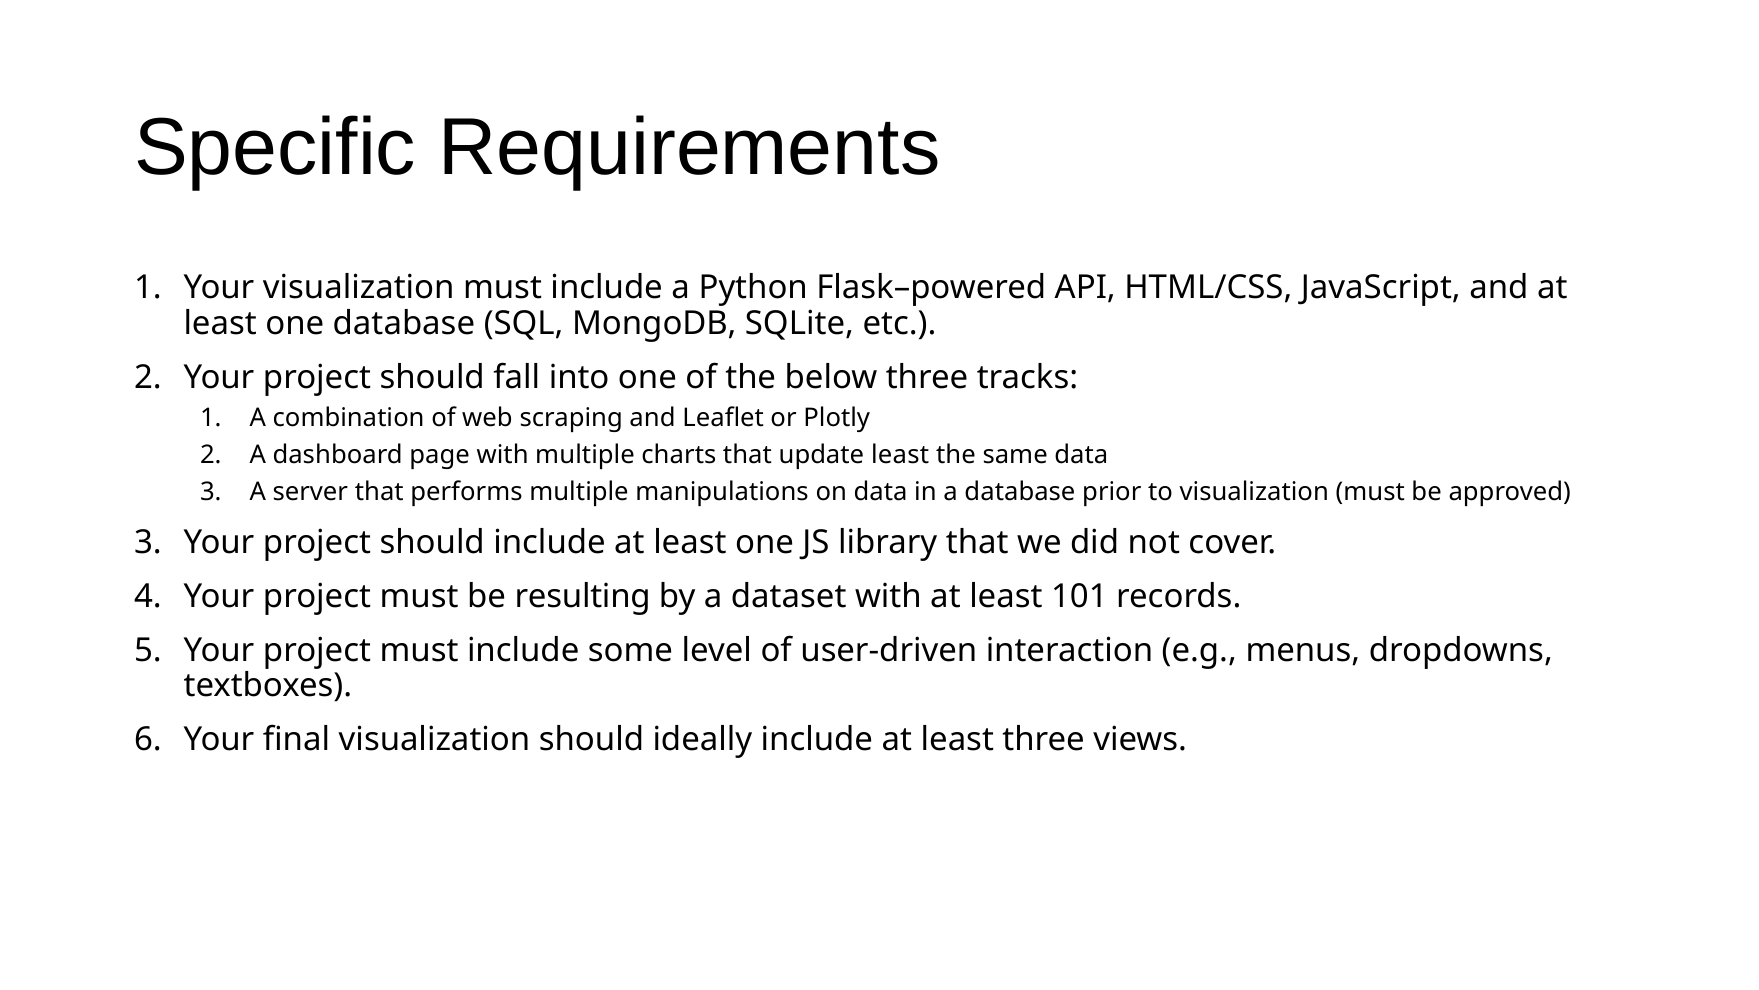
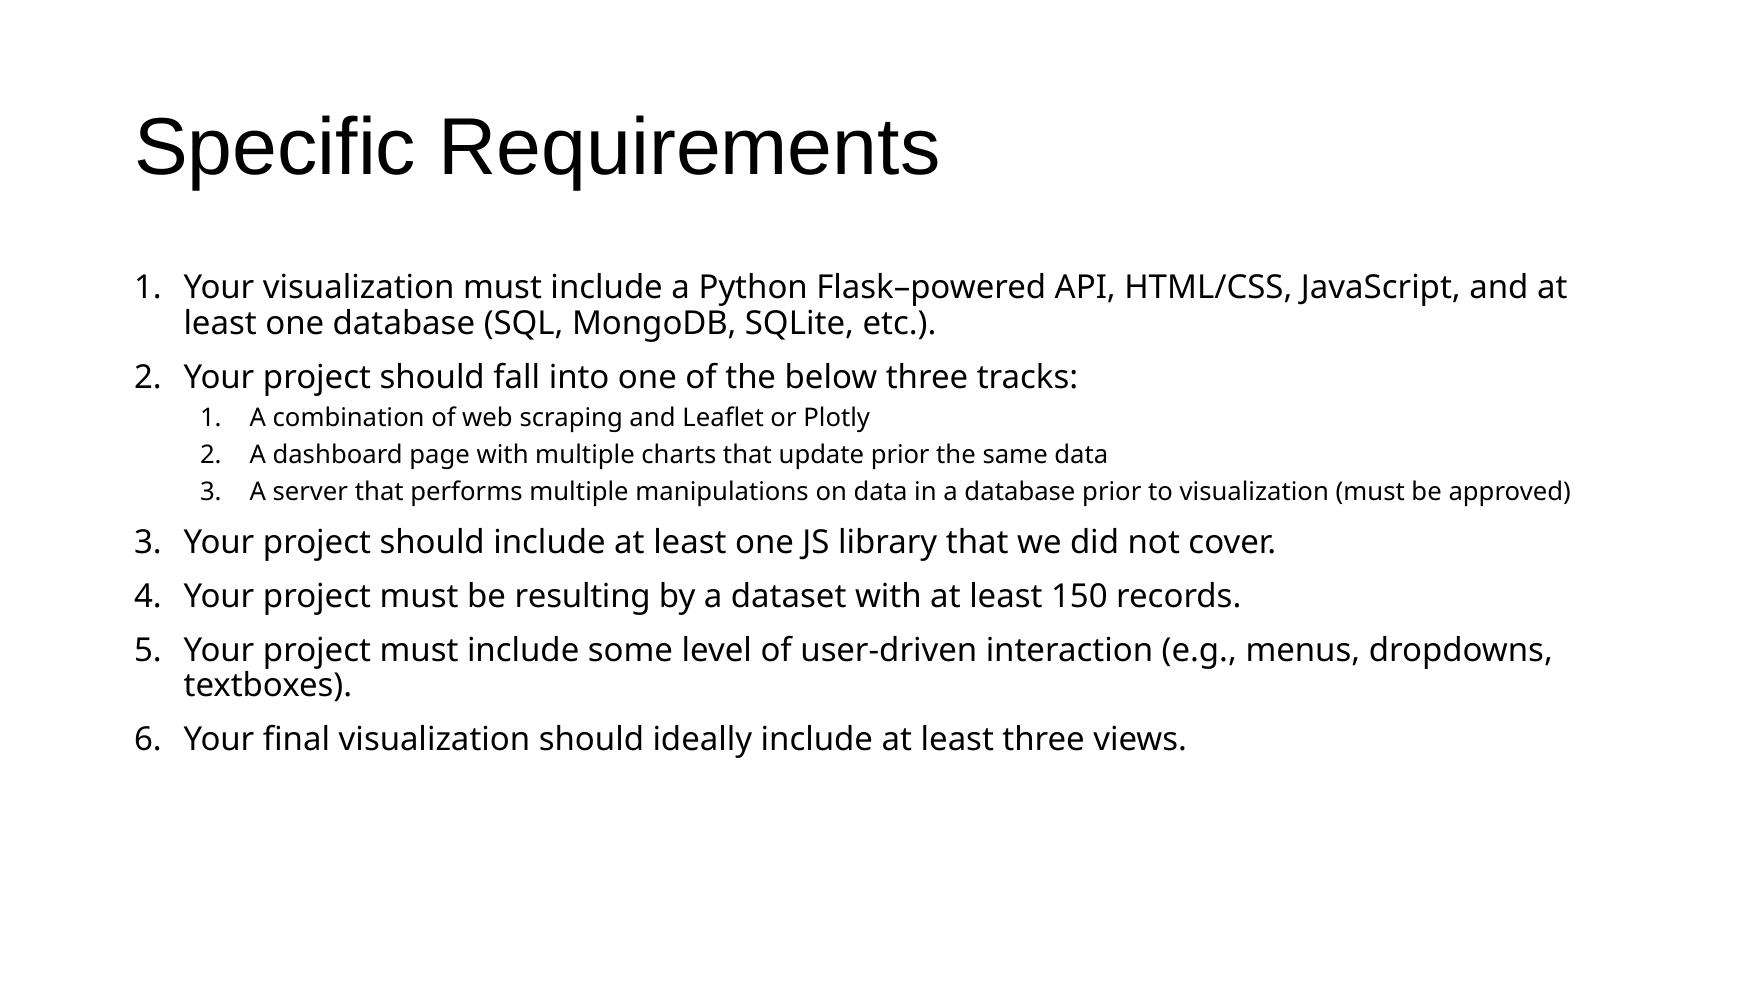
update least: least -> prior
101: 101 -> 150
